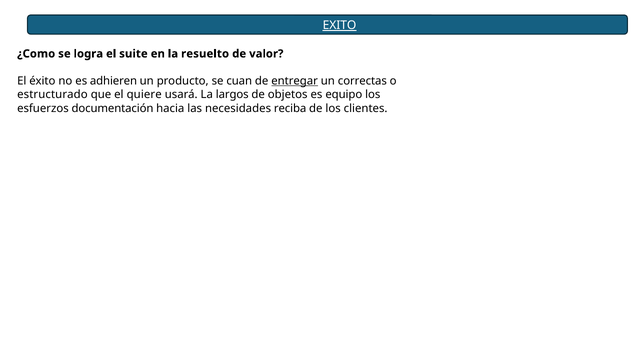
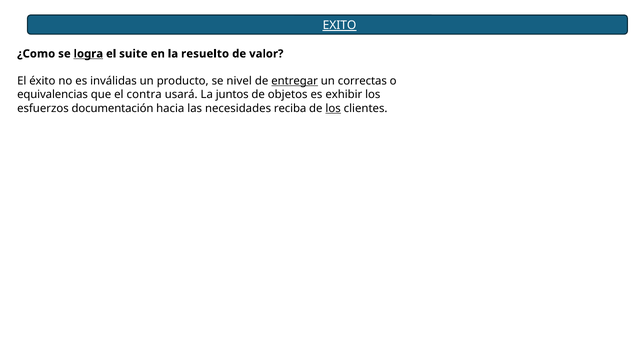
logra underline: none -> present
adhieren: adhieren -> inválidas
cuan: cuan -> nivel
estructurado: estructurado -> equivalencias
quiere: quiere -> contra
largos: largos -> juntos
equipo: equipo -> exhibir
los at (333, 108) underline: none -> present
